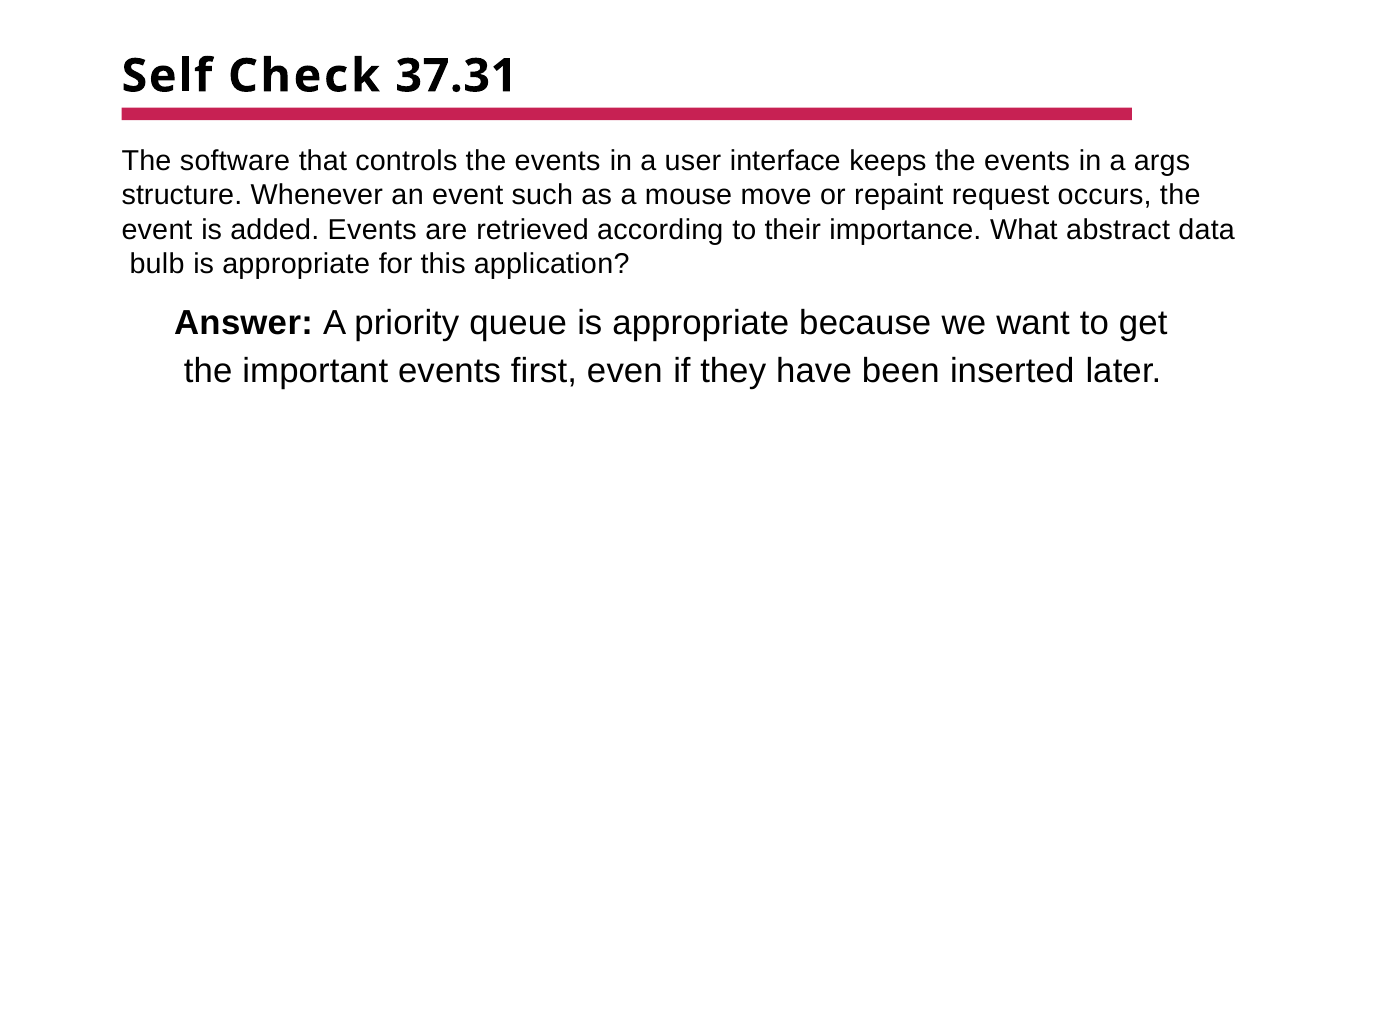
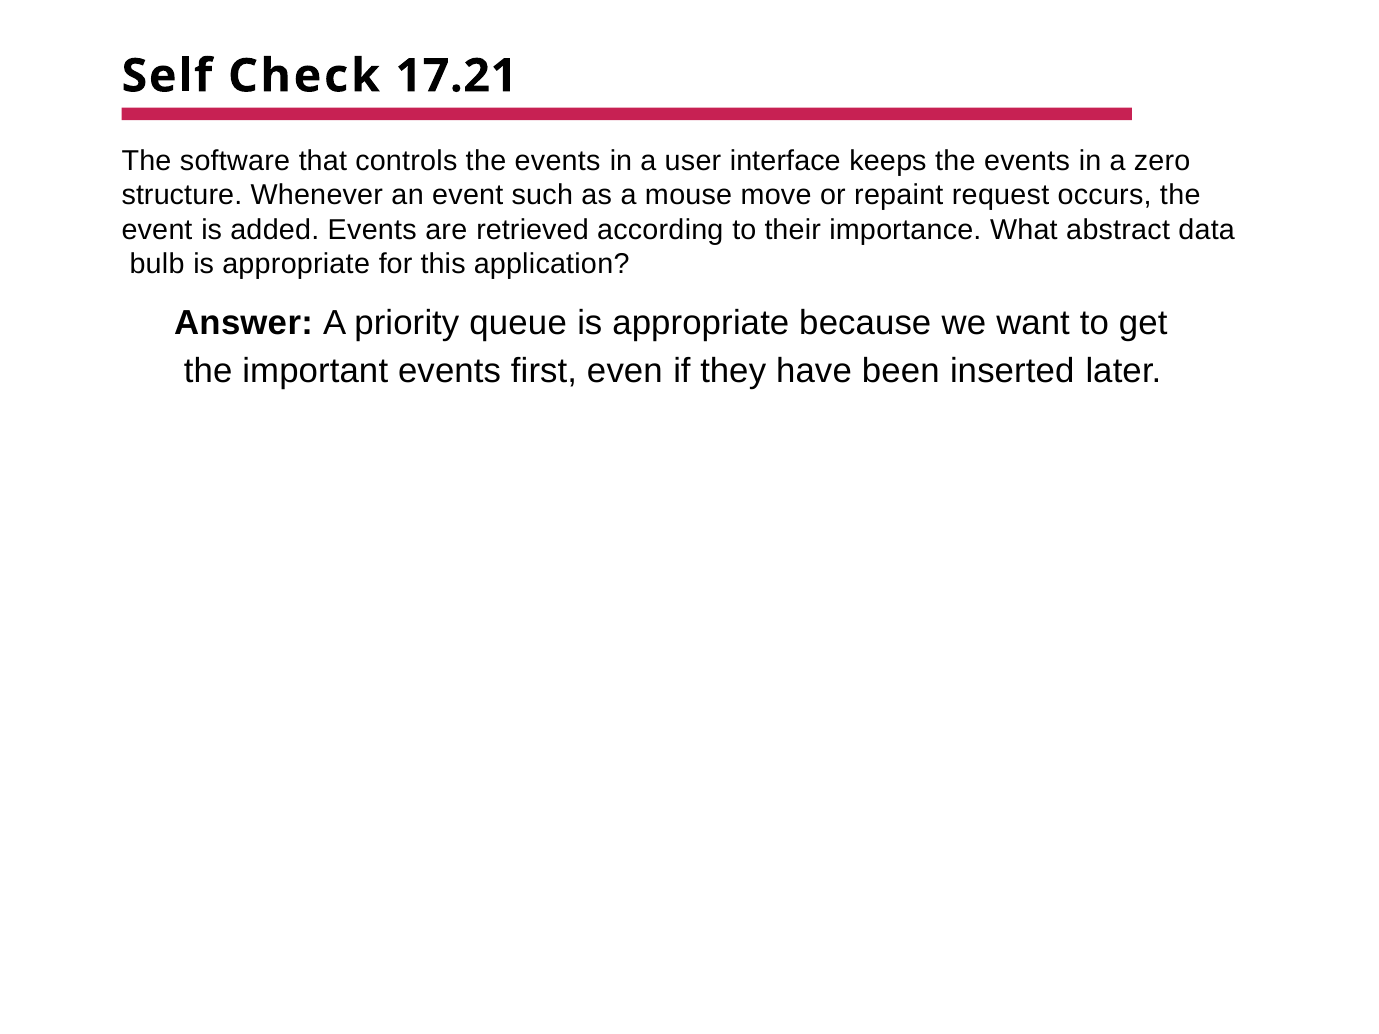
37.31: 37.31 -> 17.21
args: args -> zero
